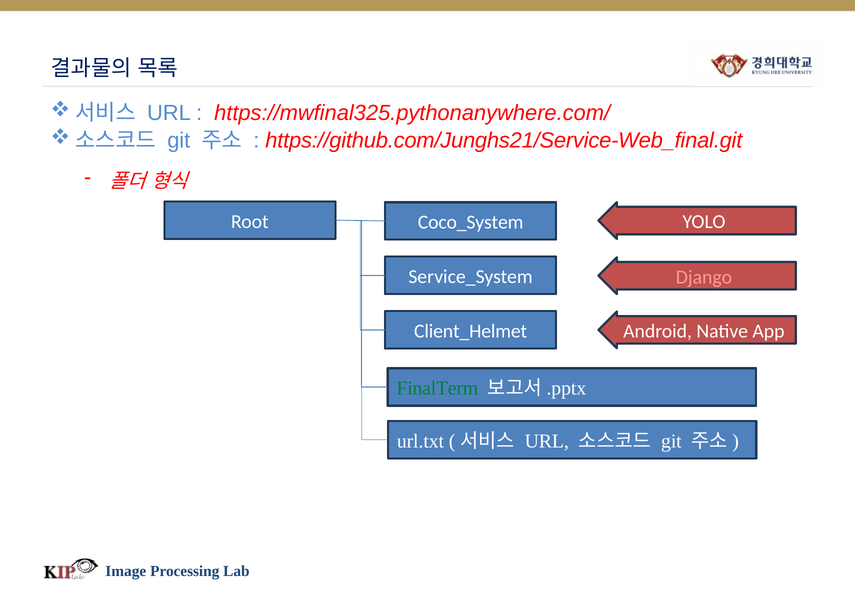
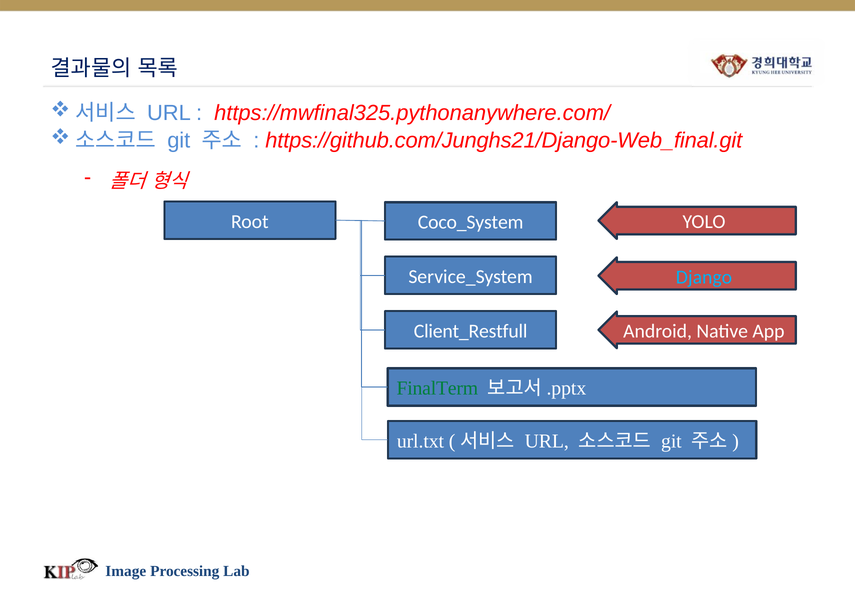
https://github.com/Junghs21/Service-Web_final.git: https://github.com/Junghs21/Service-Web_final.git -> https://github.com/Junghs21/Django-Web_final.git
Django colour: pink -> light blue
Client_Helmet: Client_Helmet -> Client_Restfull
